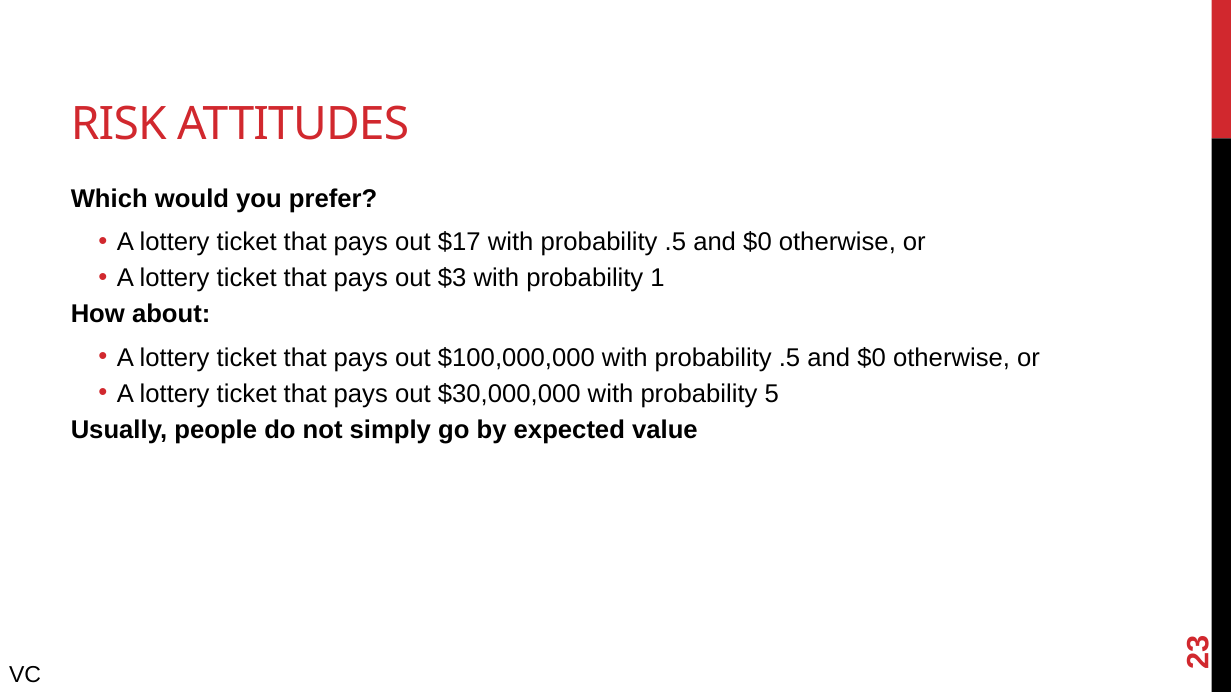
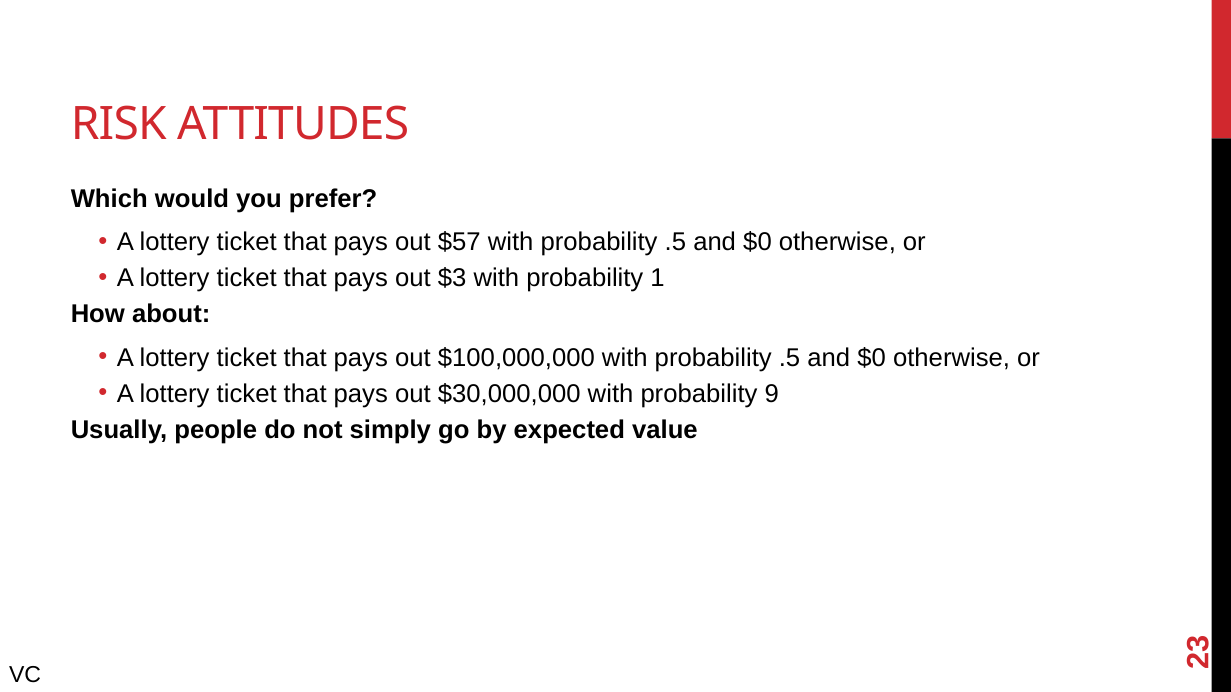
$17: $17 -> $57
5: 5 -> 9
